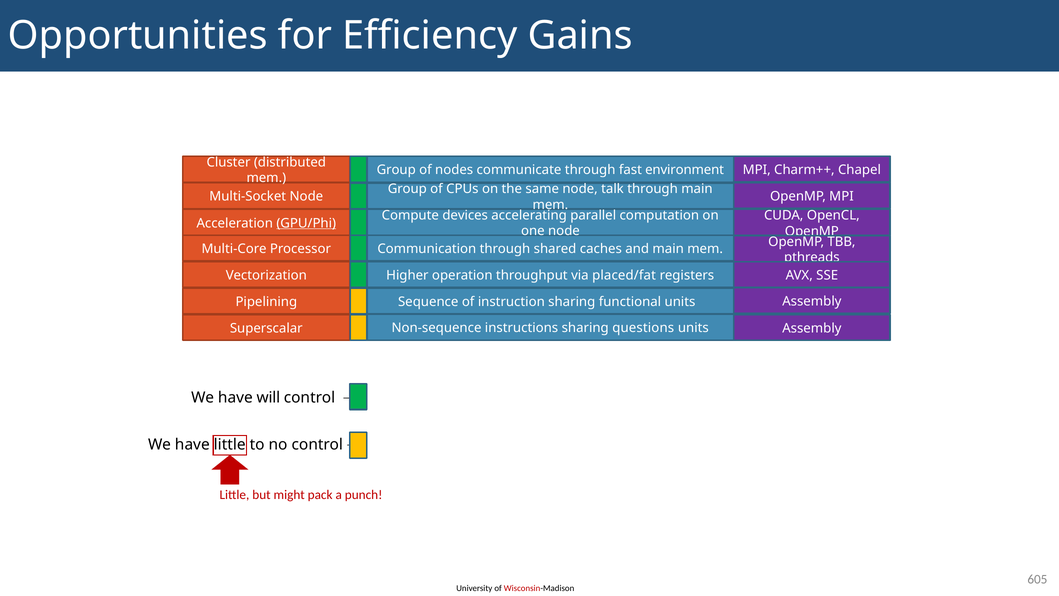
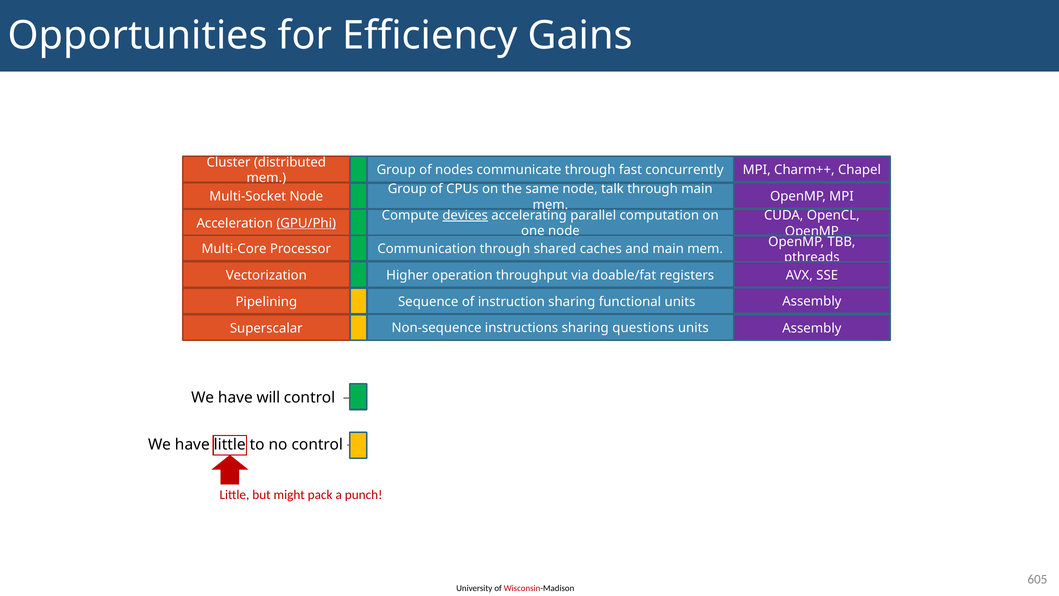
environment: environment -> concurrently
devices underline: none -> present
placed/fat: placed/fat -> doable/fat
